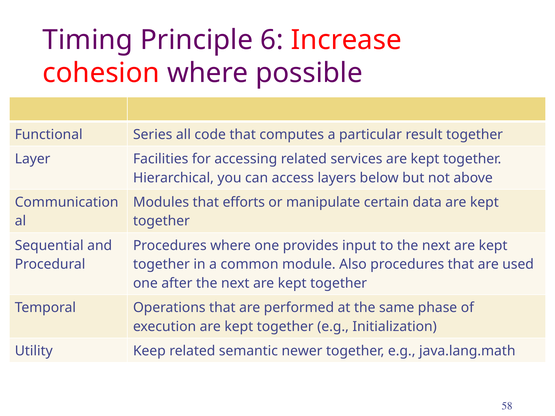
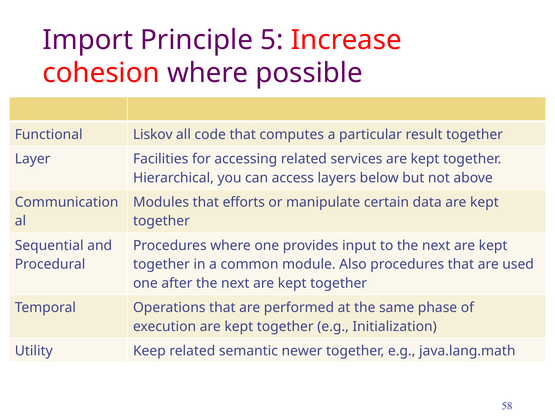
Timing: Timing -> Import
6: 6 -> 5
Series: Series -> Liskov
